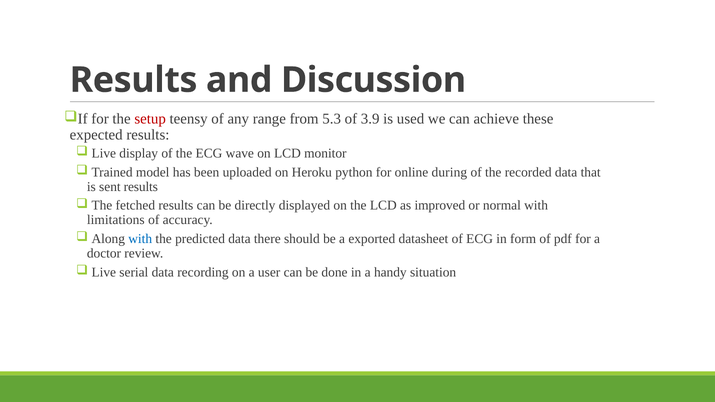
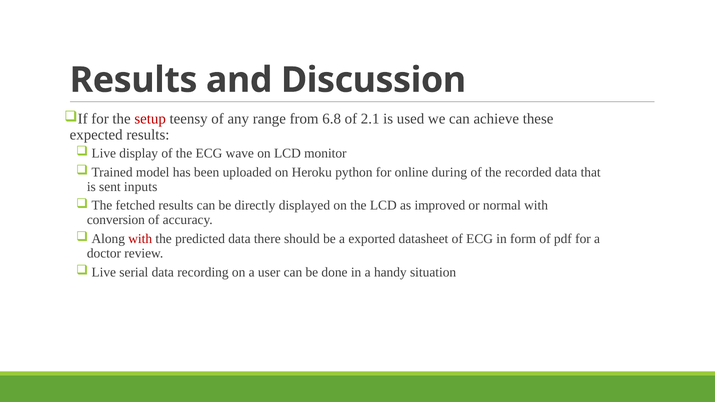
5.3: 5.3 -> 6.8
3.9: 3.9 -> 2.1
sent results: results -> inputs
limitations: limitations -> conversion
with at (140, 239) colour: blue -> red
